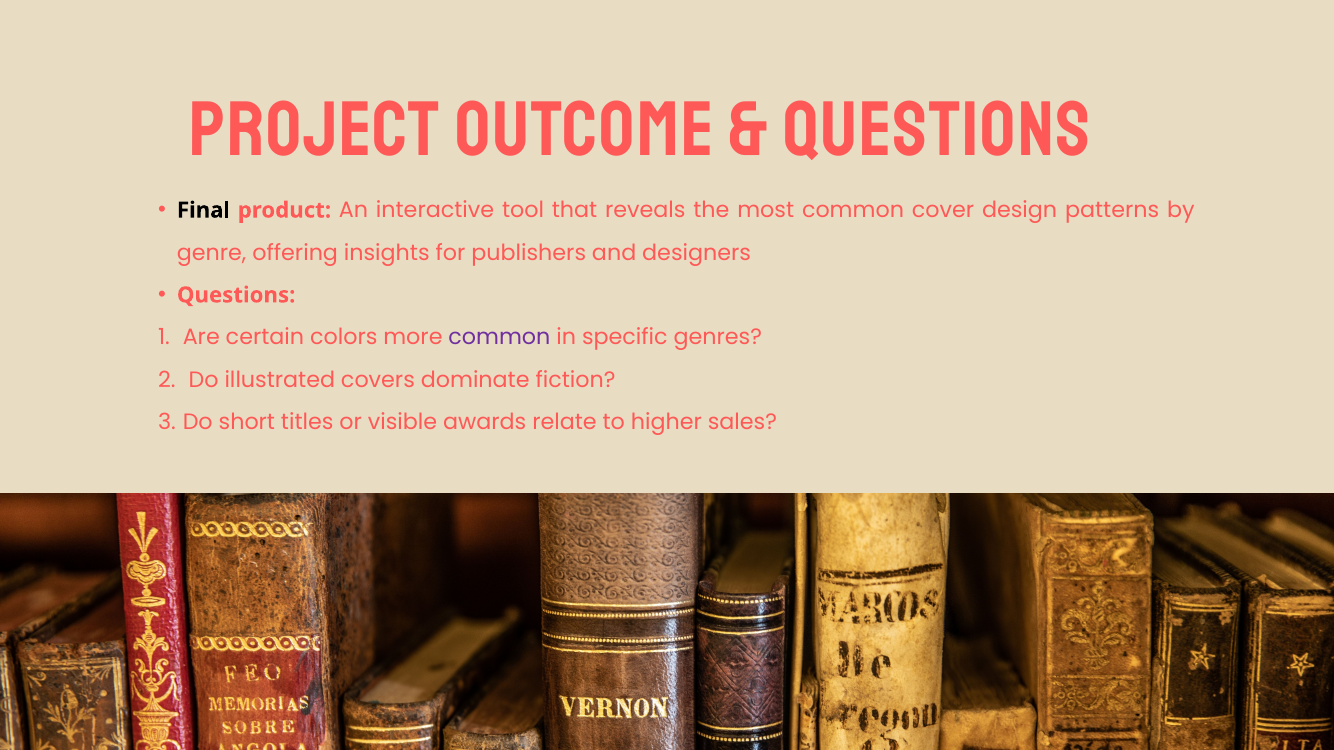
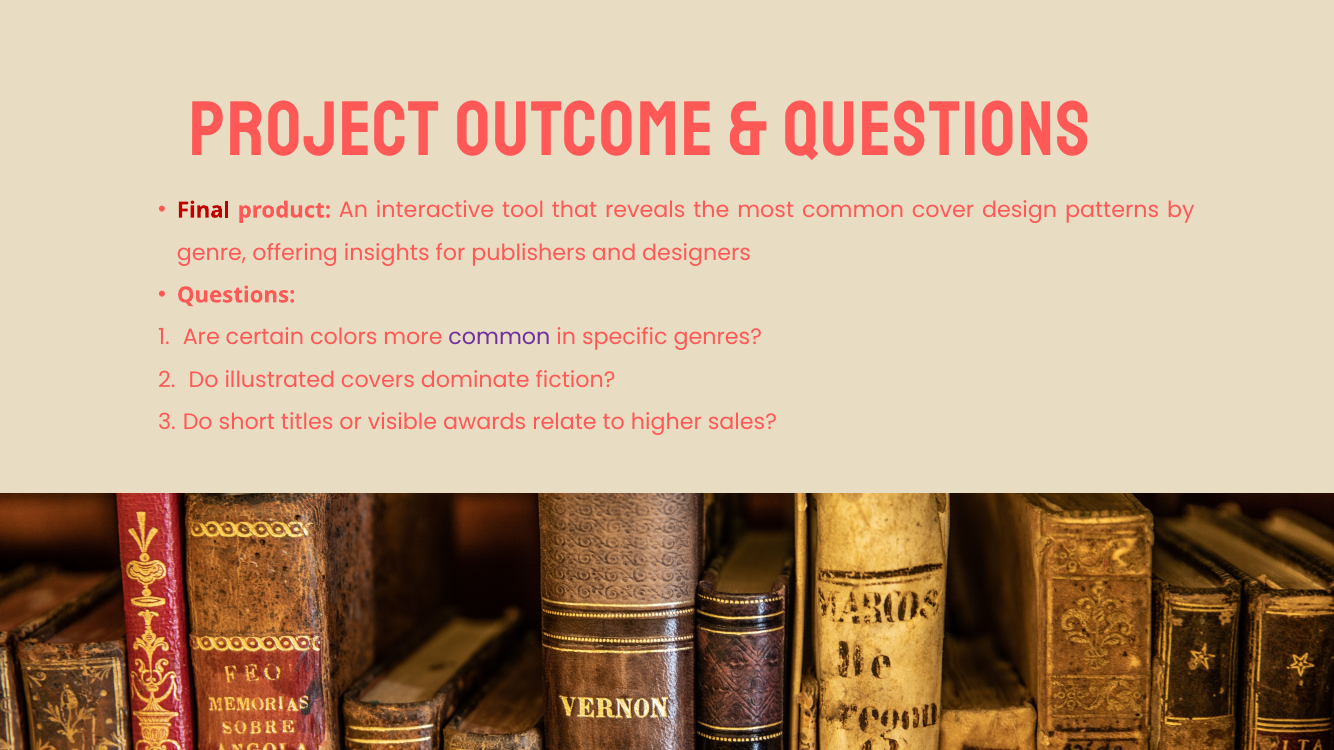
Final colour: black -> red
